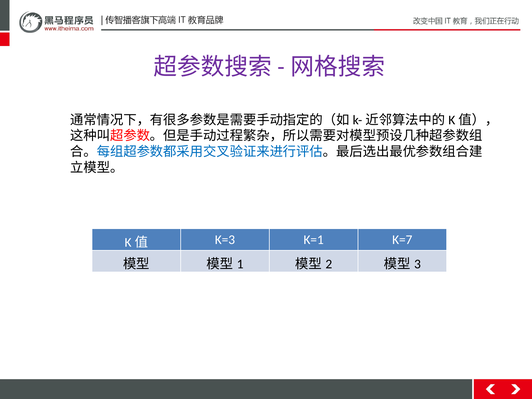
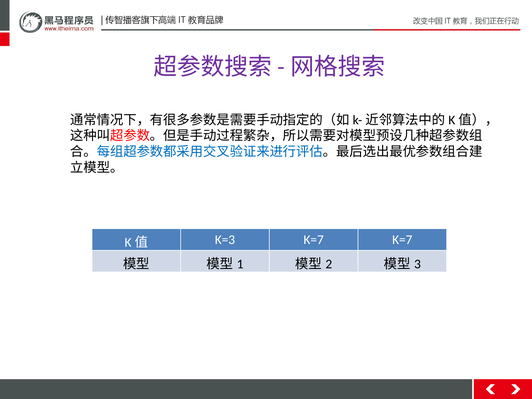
K=3 K=1: K=1 -> K=7
